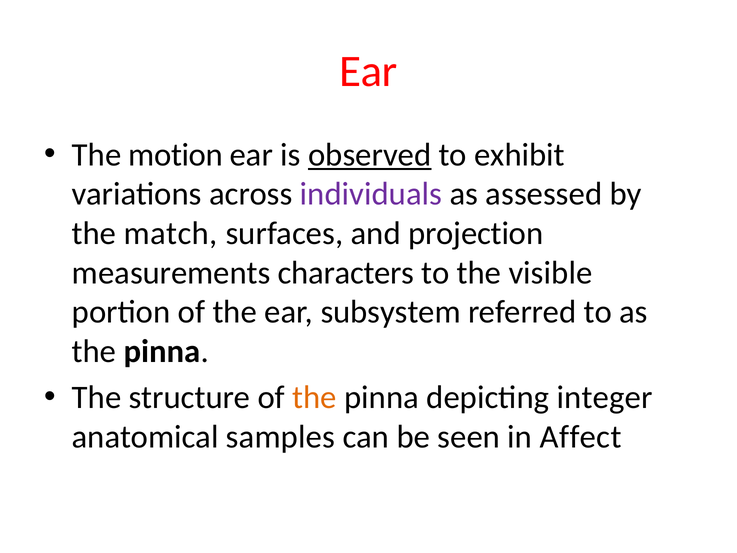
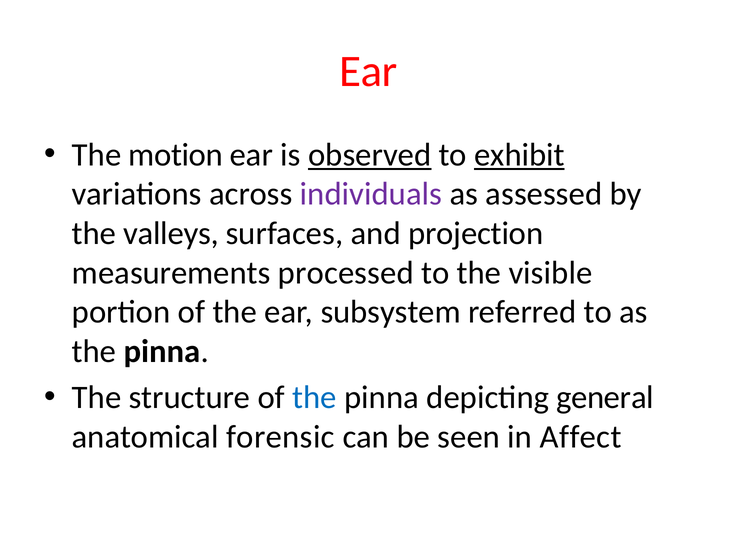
exhibit underline: none -> present
match: match -> valleys
characters: characters -> processed
the at (314, 397) colour: orange -> blue
integer: integer -> general
samples: samples -> forensic
